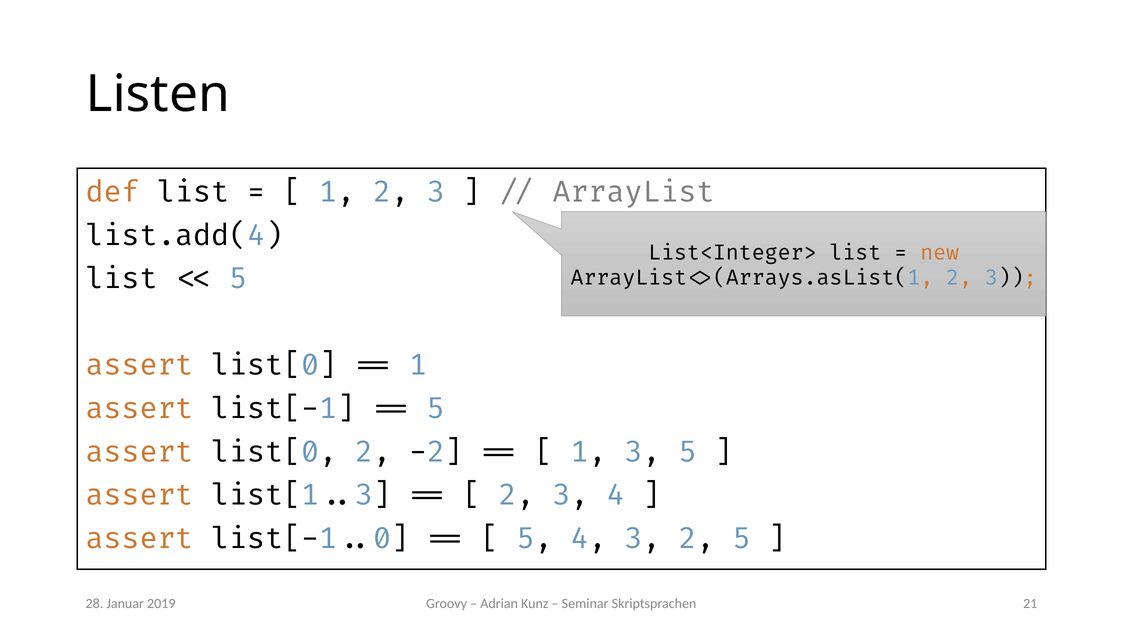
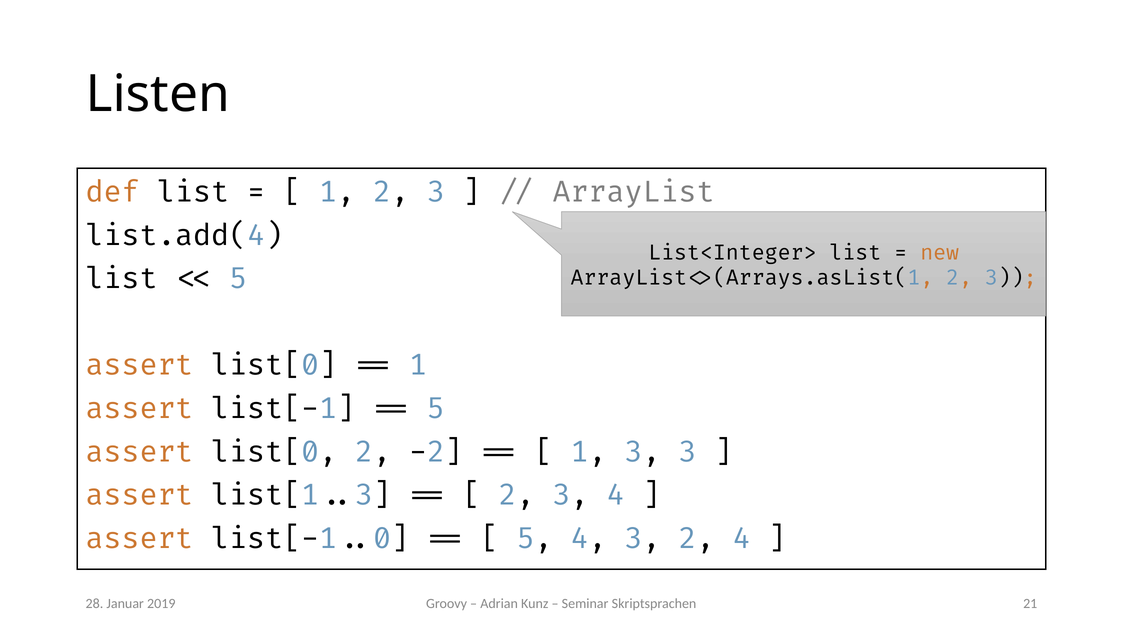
3 5: 5 -> 3
2 5: 5 -> 4
